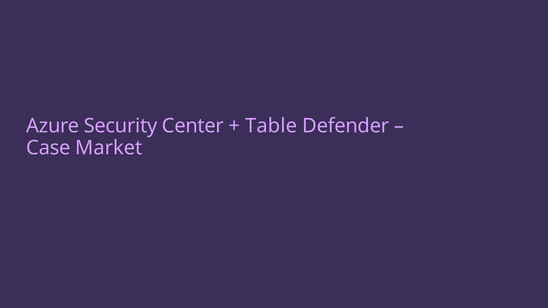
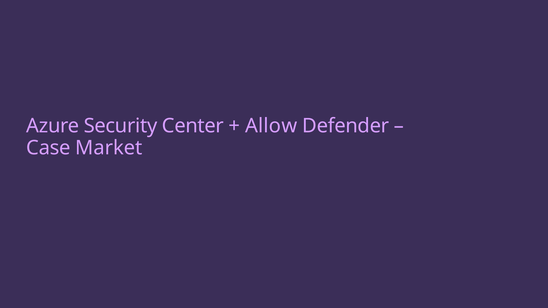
Table: Table -> Allow
